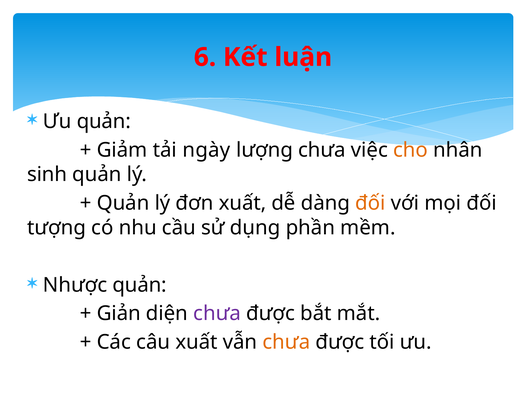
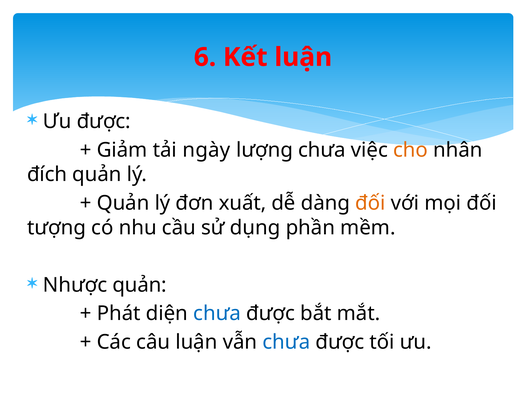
Ưu quản: quản -> được
sinh: sinh -> đích
Giản: Giản -> Phát
chưa at (217, 314) colour: purple -> blue
câu xuất: xuất -> luận
chưa at (286, 343) colour: orange -> blue
